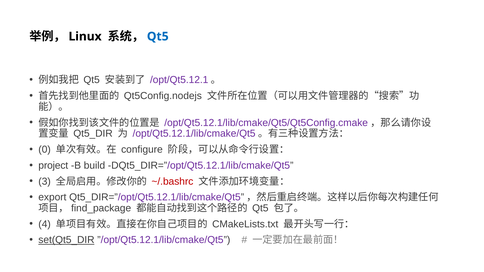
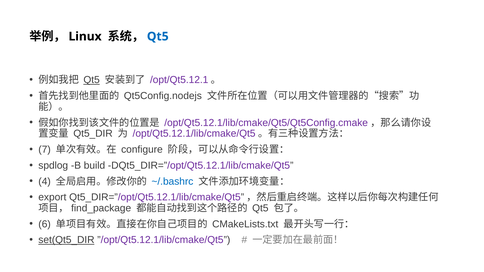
Qt5 at (92, 80) underline: none -> present
0: 0 -> 7
project: project -> spdlog
3: 3 -> 4
~/.bashrc colour: red -> blue
4: 4 -> 6
